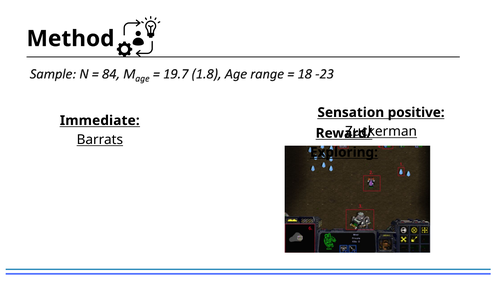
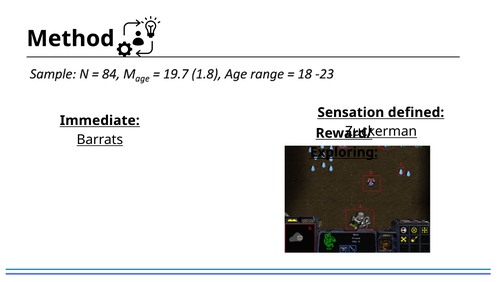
positive: positive -> defined
